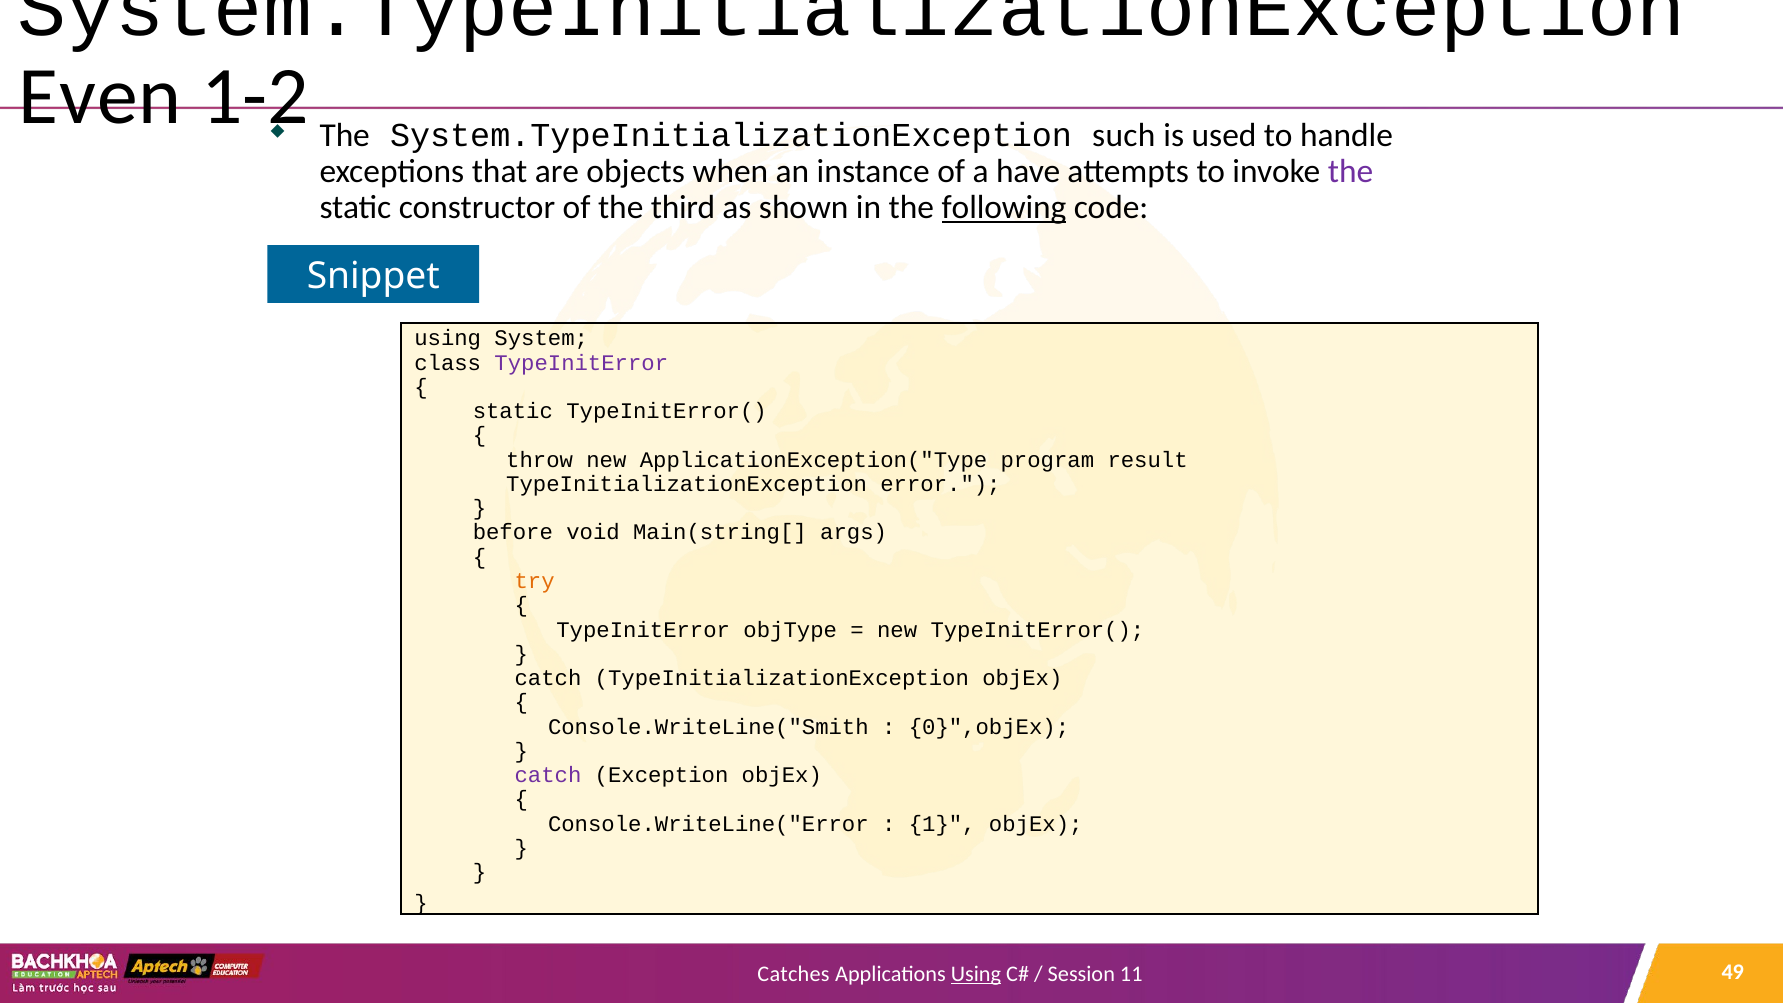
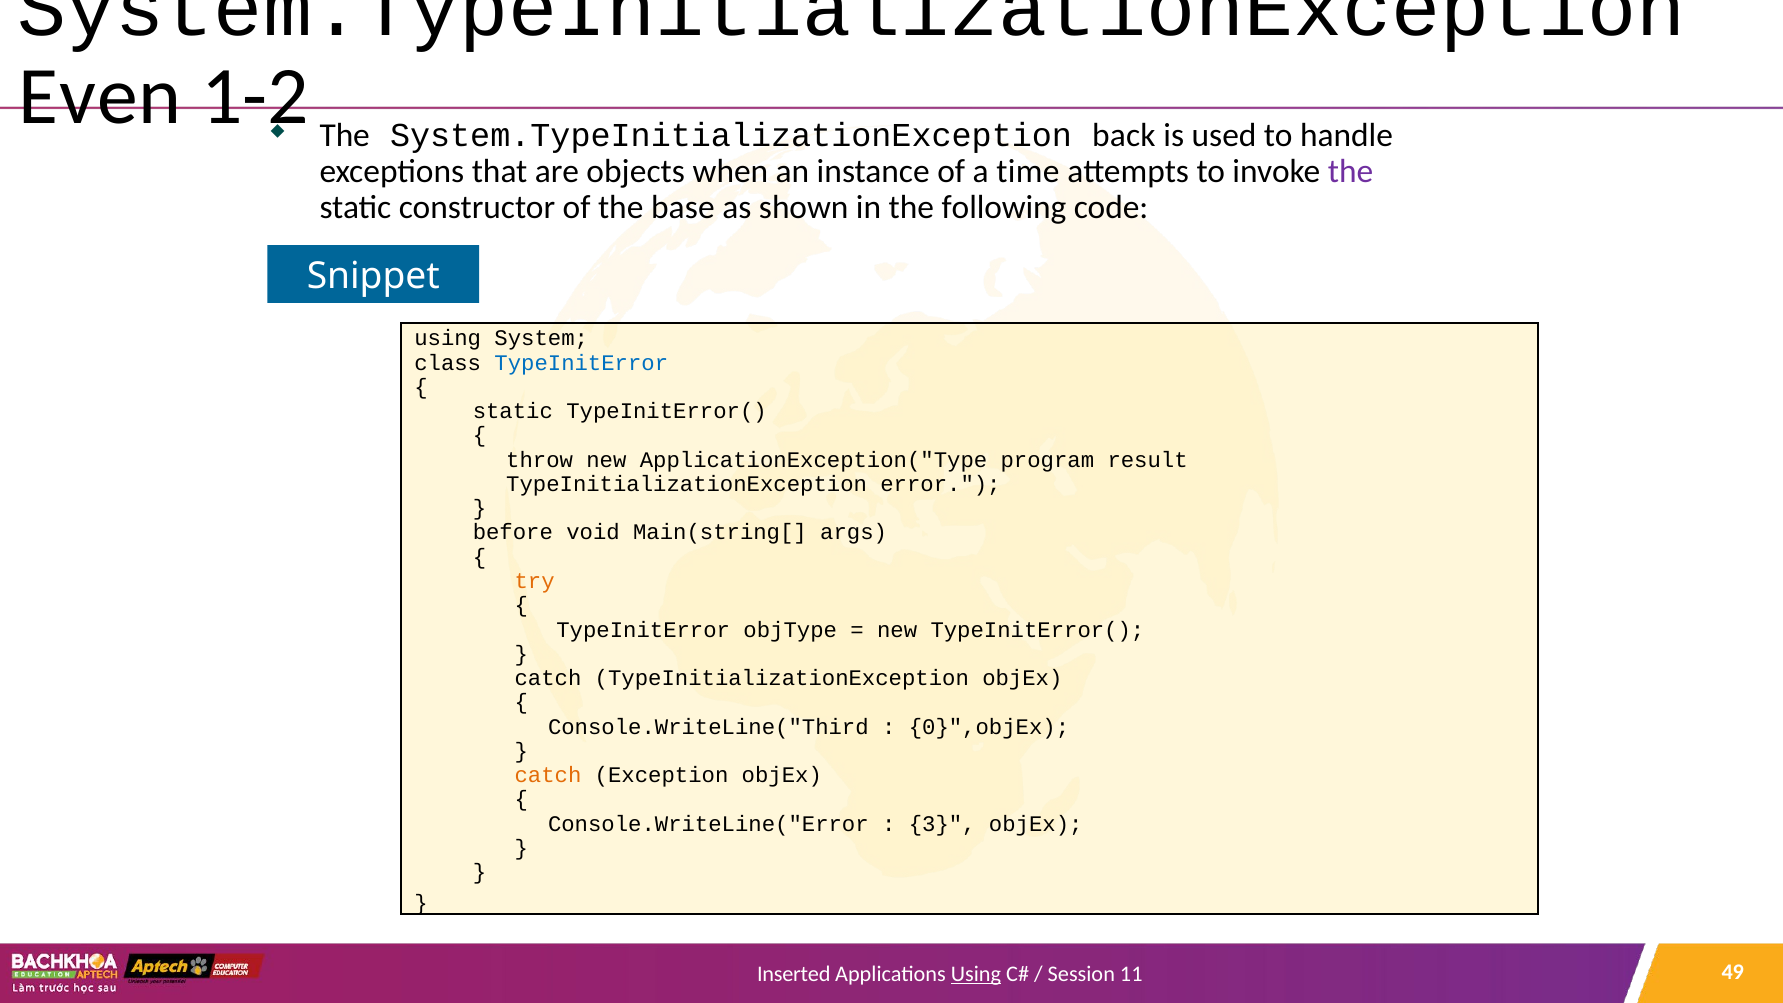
such: such -> back
have: have -> time
third: third -> base
following underline: present -> none
TypeInitError at (581, 363) colour: purple -> blue
Console.WriteLine("Smith: Console.WriteLine("Smith -> Console.WriteLine("Third
catch at (548, 775) colour: purple -> orange
1: 1 -> 3
Catches: Catches -> Inserted
